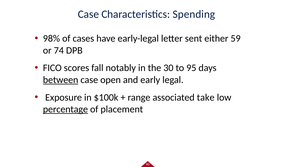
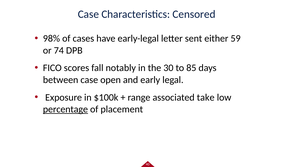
Spending: Spending -> Censored
95: 95 -> 85
between underline: present -> none
